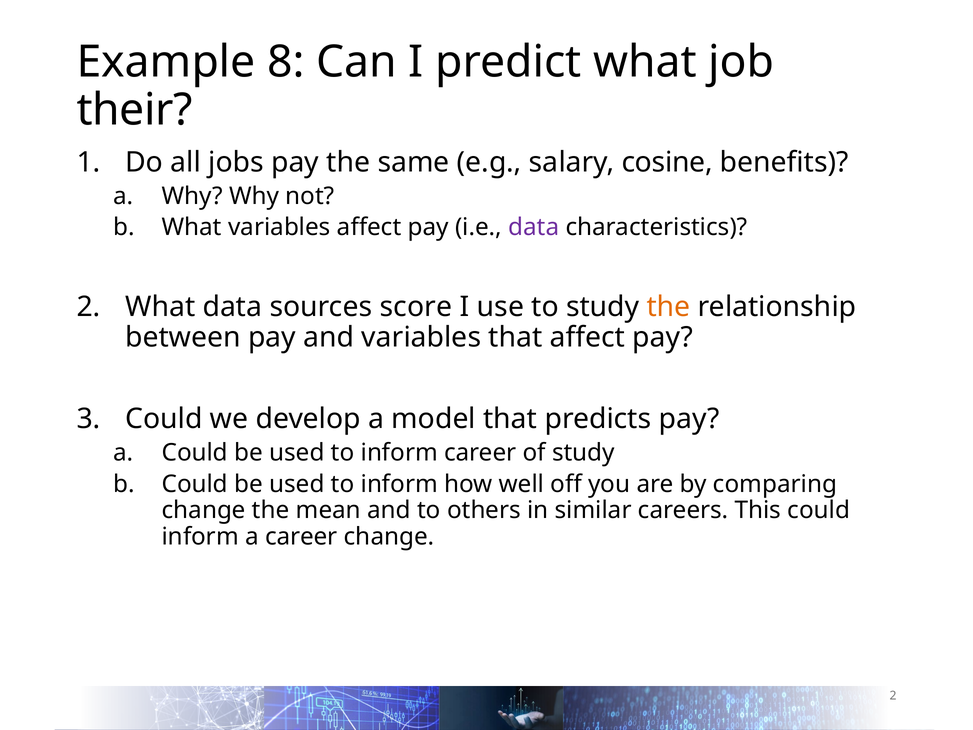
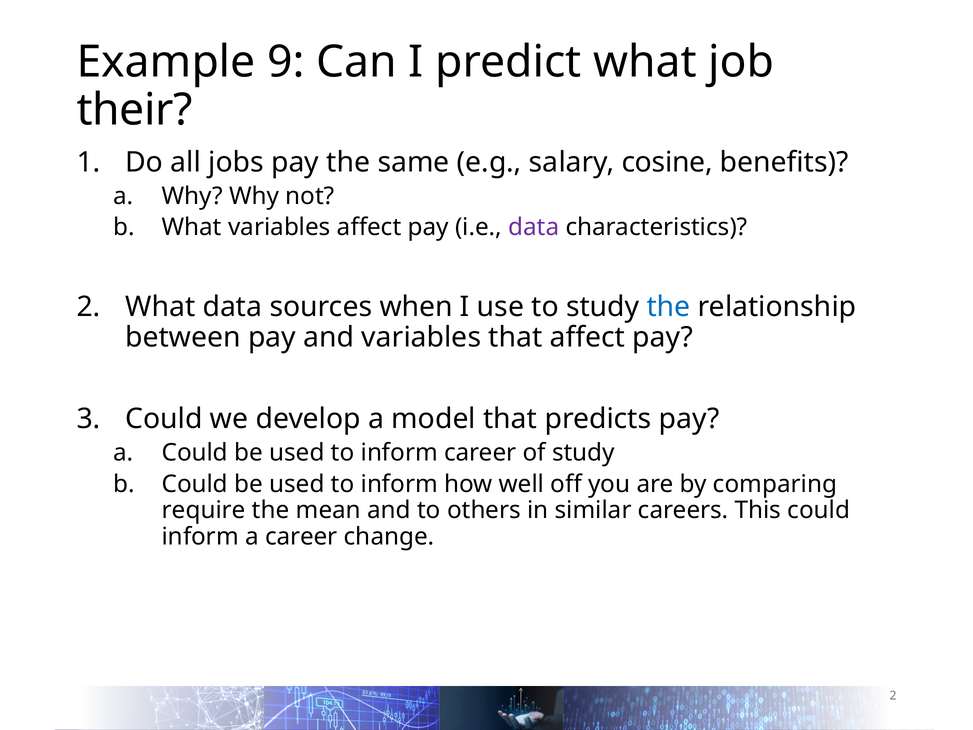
8: 8 -> 9
score: score -> when
the at (669, 307) colour: orange -> blue
change at (204, 510): change -> require
